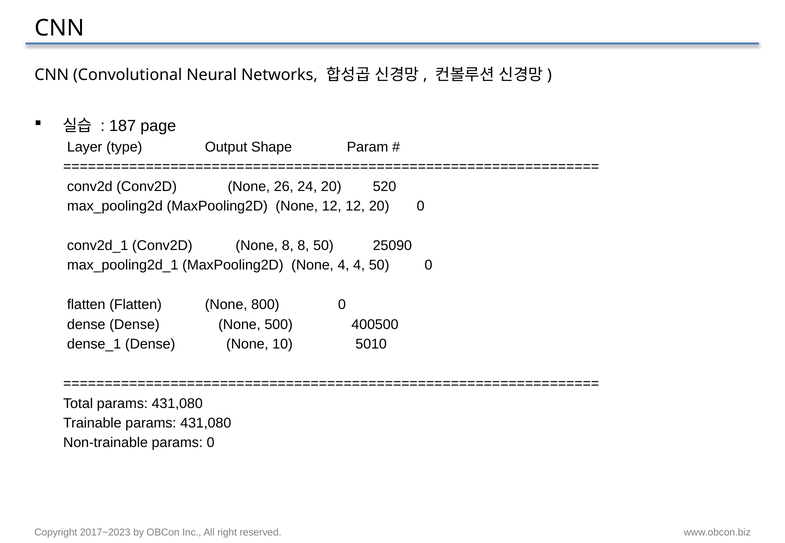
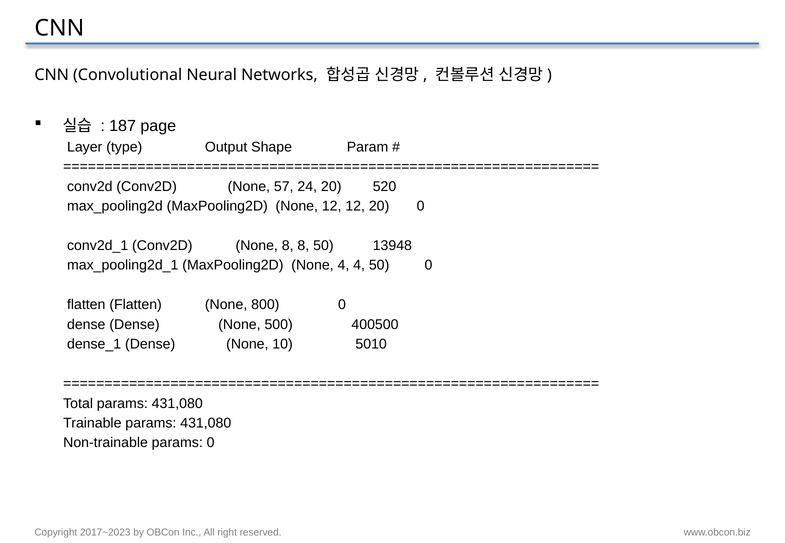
26: 26 -> 57
25090: 25090 -> 13948
